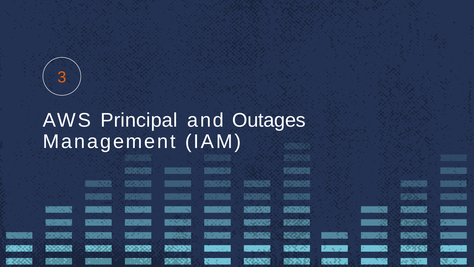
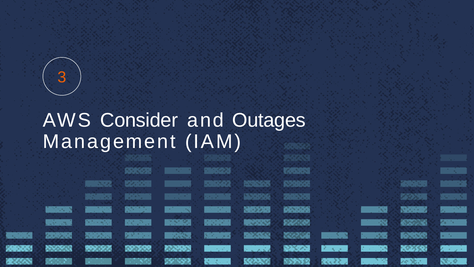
Principal: Principal -> Consider
